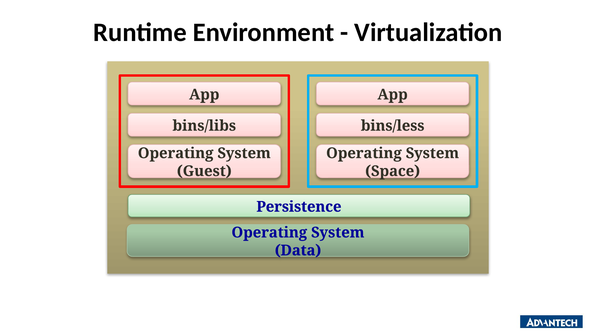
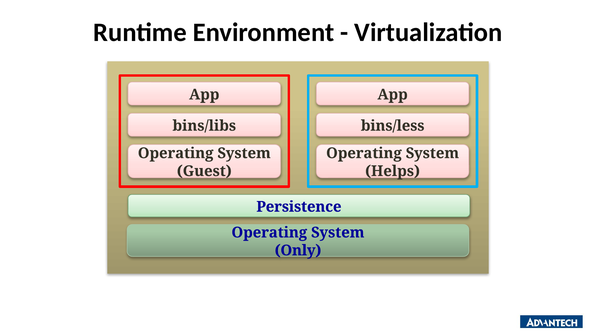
Space: Space -> Helps
Data: Data -> Only
